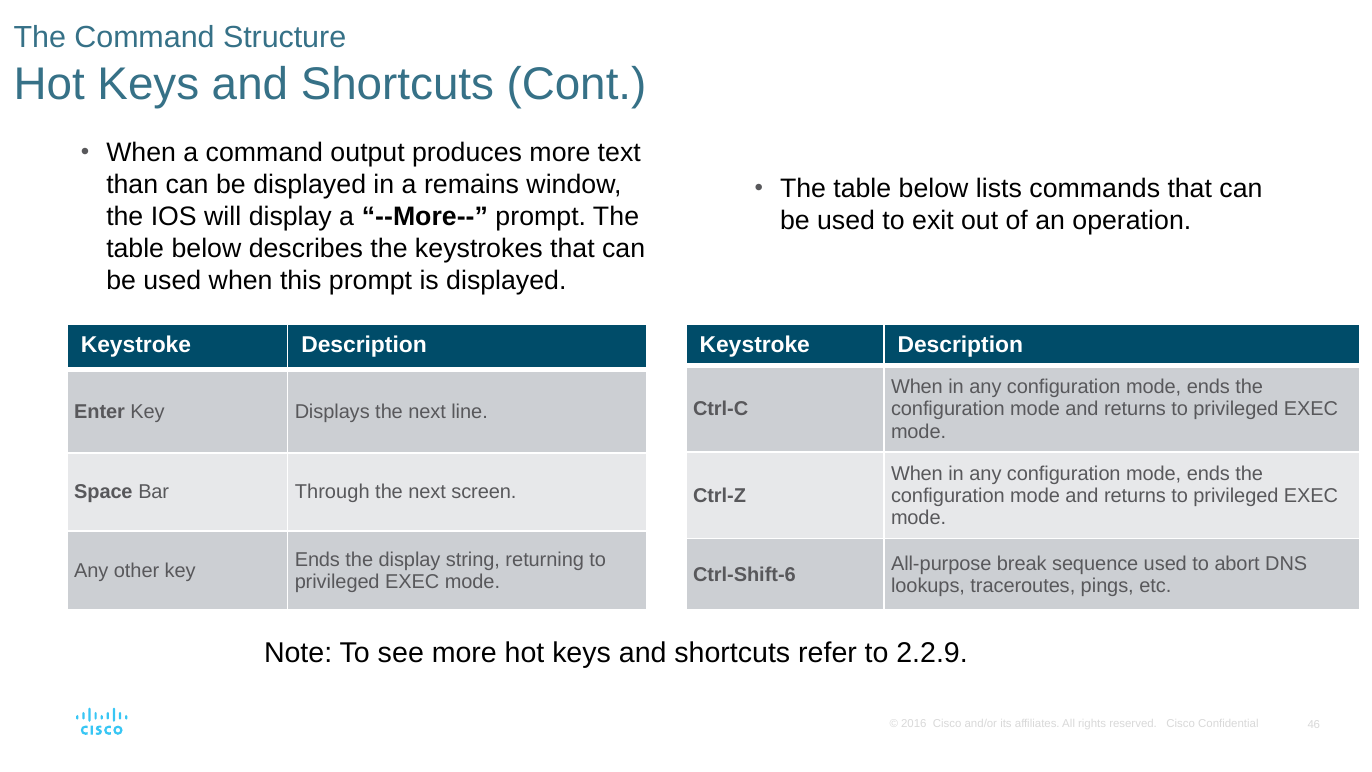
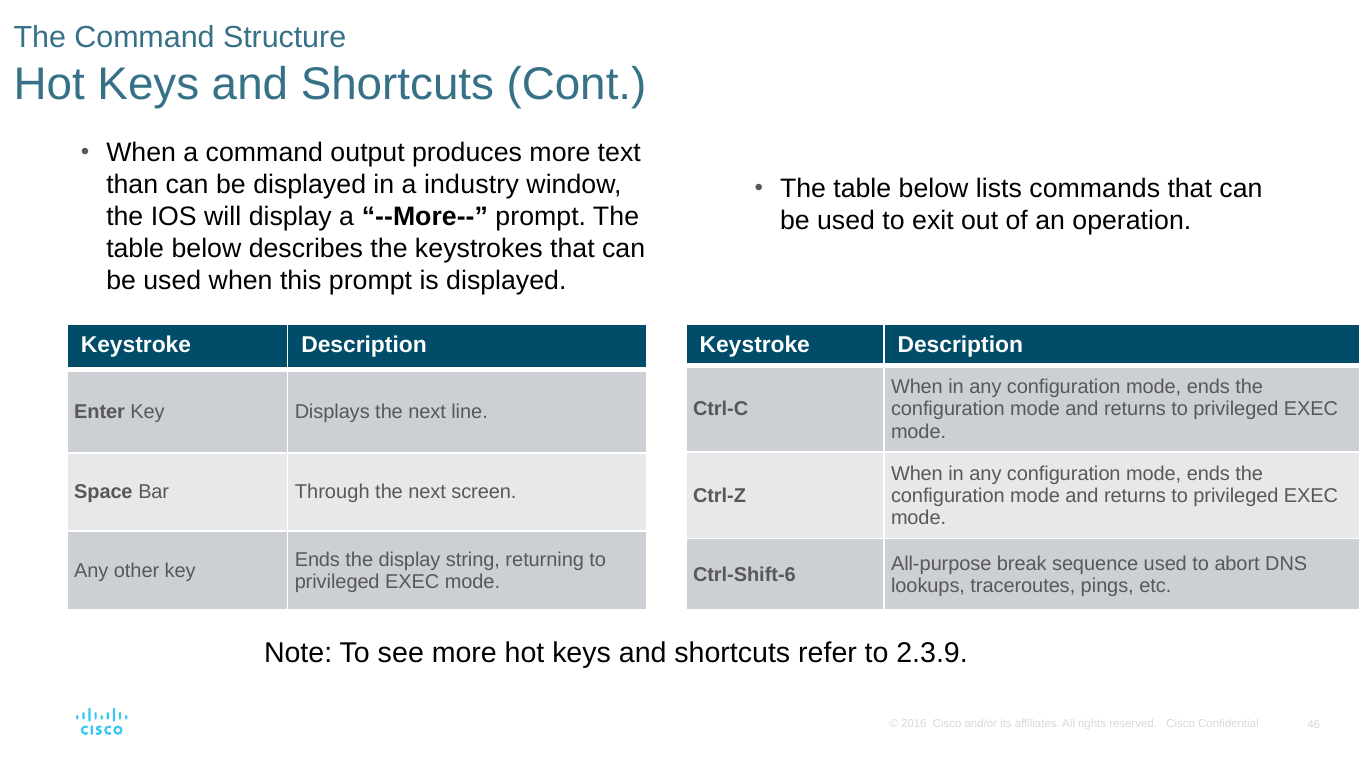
remains: remains -> industry
2.2.9: 2.2.9 -> 2.3.9
